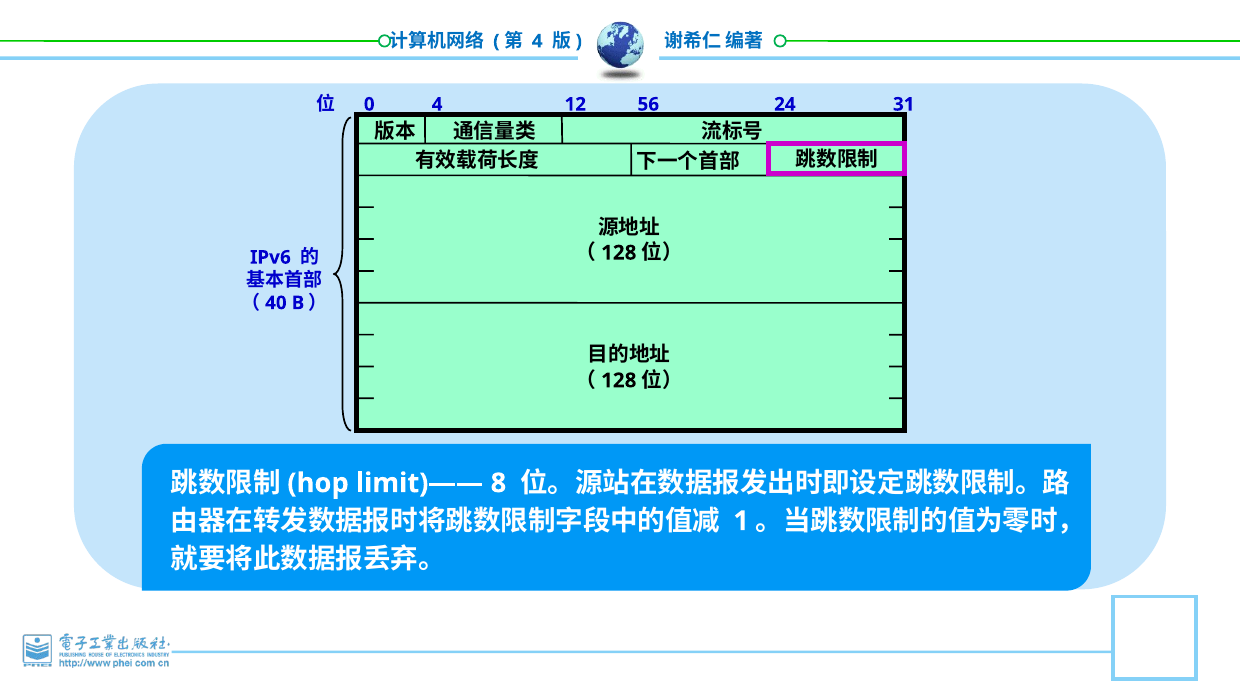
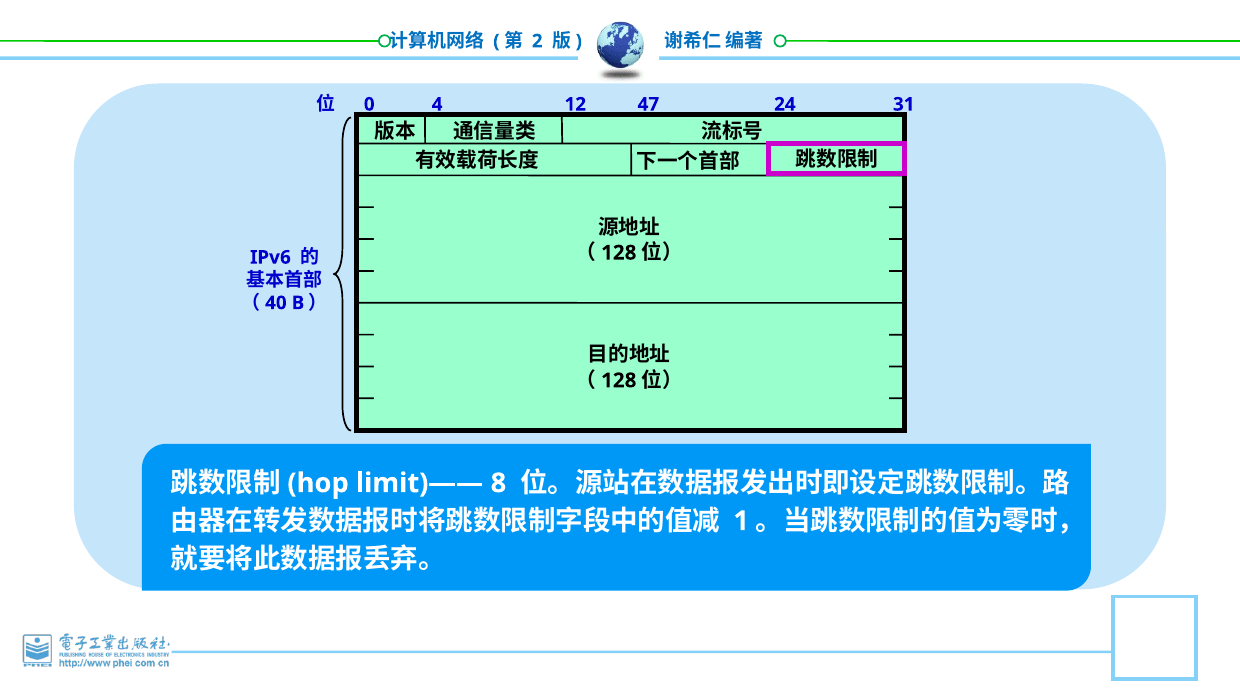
4 at (537, 41): 4 -> 2
56: 56 -> 47
